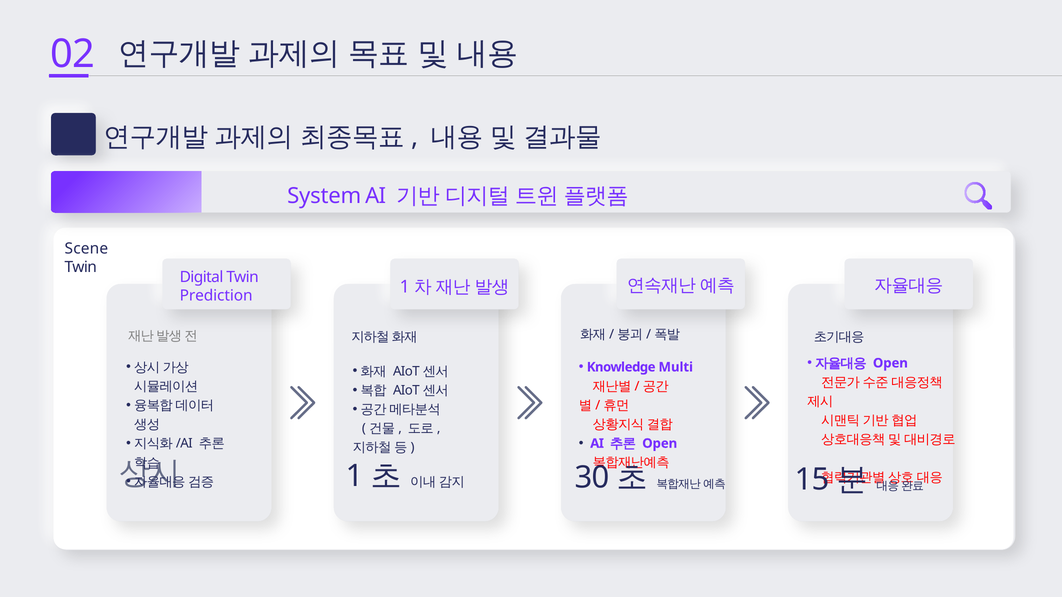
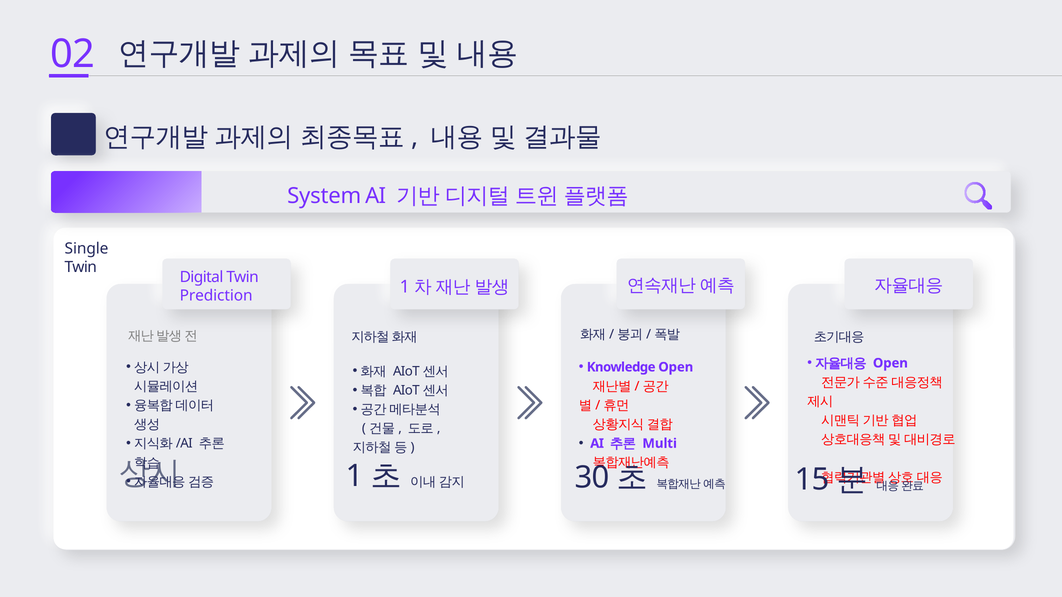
Scene: Scene -> Single
Knowledge Multi: Multi -> Open
Open at (660, 444): Open -> Multi
